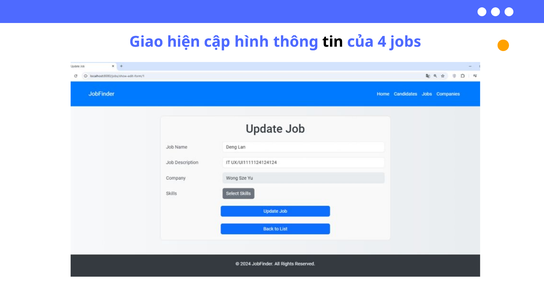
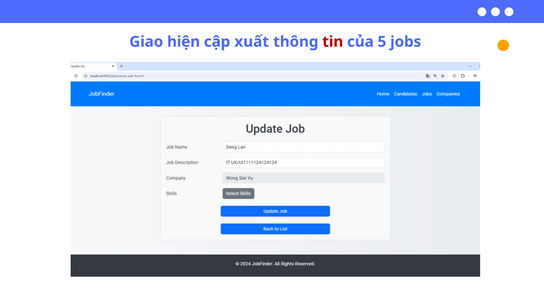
hình: hình -> xuất
tin colour: black -> red
4: 4 -> 5
